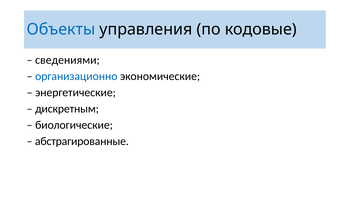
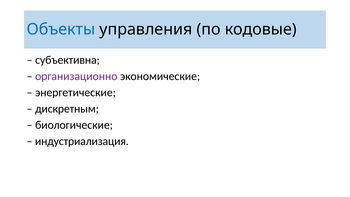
сведениями: сведениями -> субъективна
организационно colour: blue -> purple
абстрагированные: абстрагированные -> индустриализация
